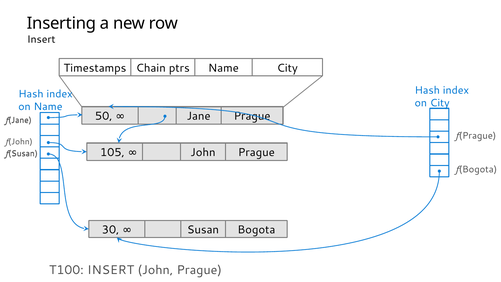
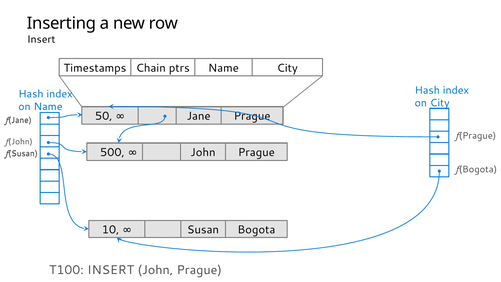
105: 105 -> 500
30: 30 -> 10
